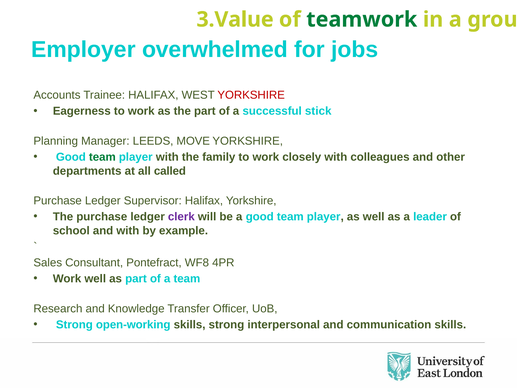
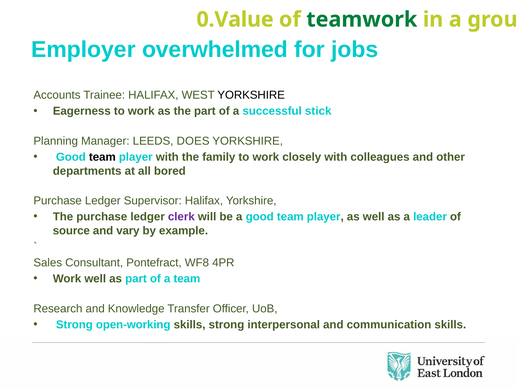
3.Value: 3.Value -> 0.Value
YORKSHIRE at (251, 95) colour: red -> black
MOVE: MOVE -> DOES
team at (102, 157) colour: green -> black
called: called -> bored
school: school -> source
and with: with -> vary
